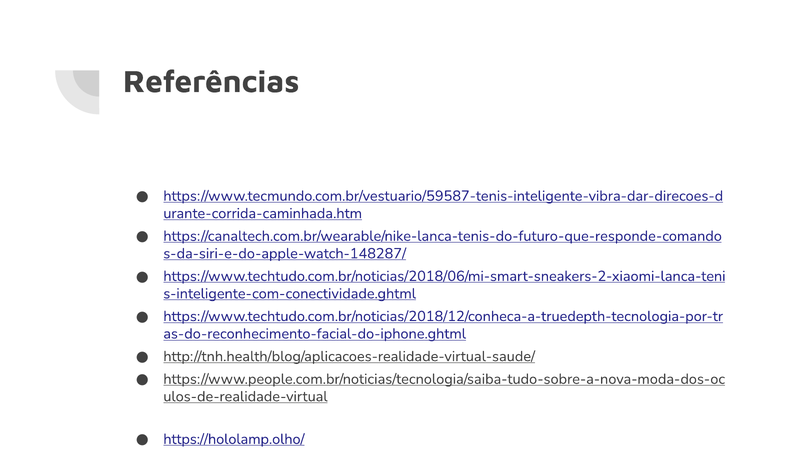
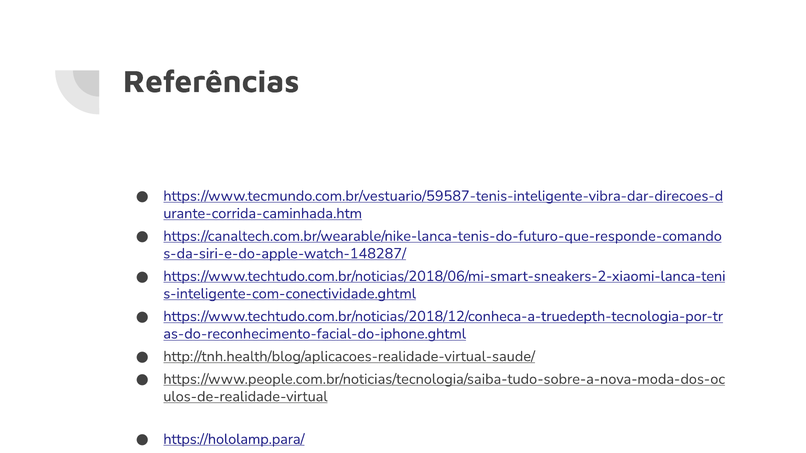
https://hololamp.olho/: https://hololamp.olho/ -> https://hololamp.para/
